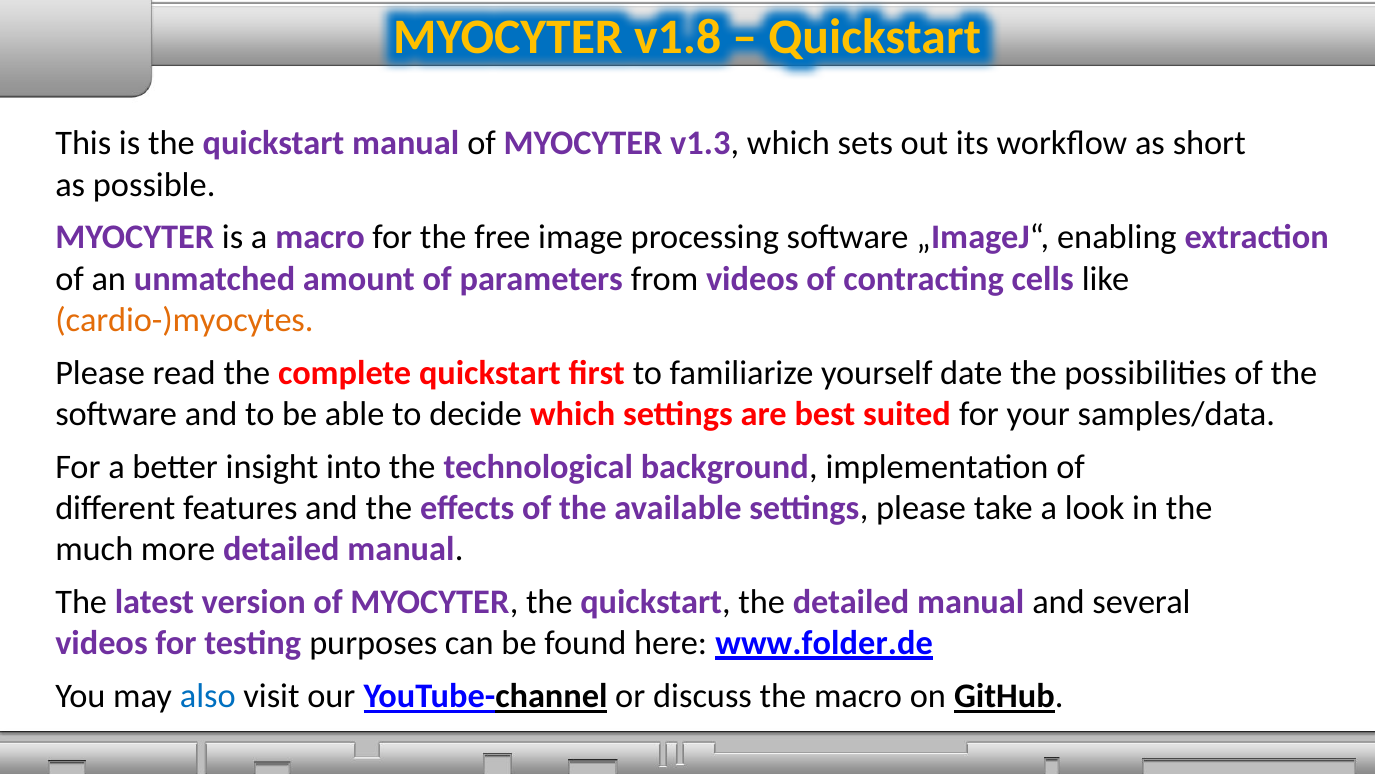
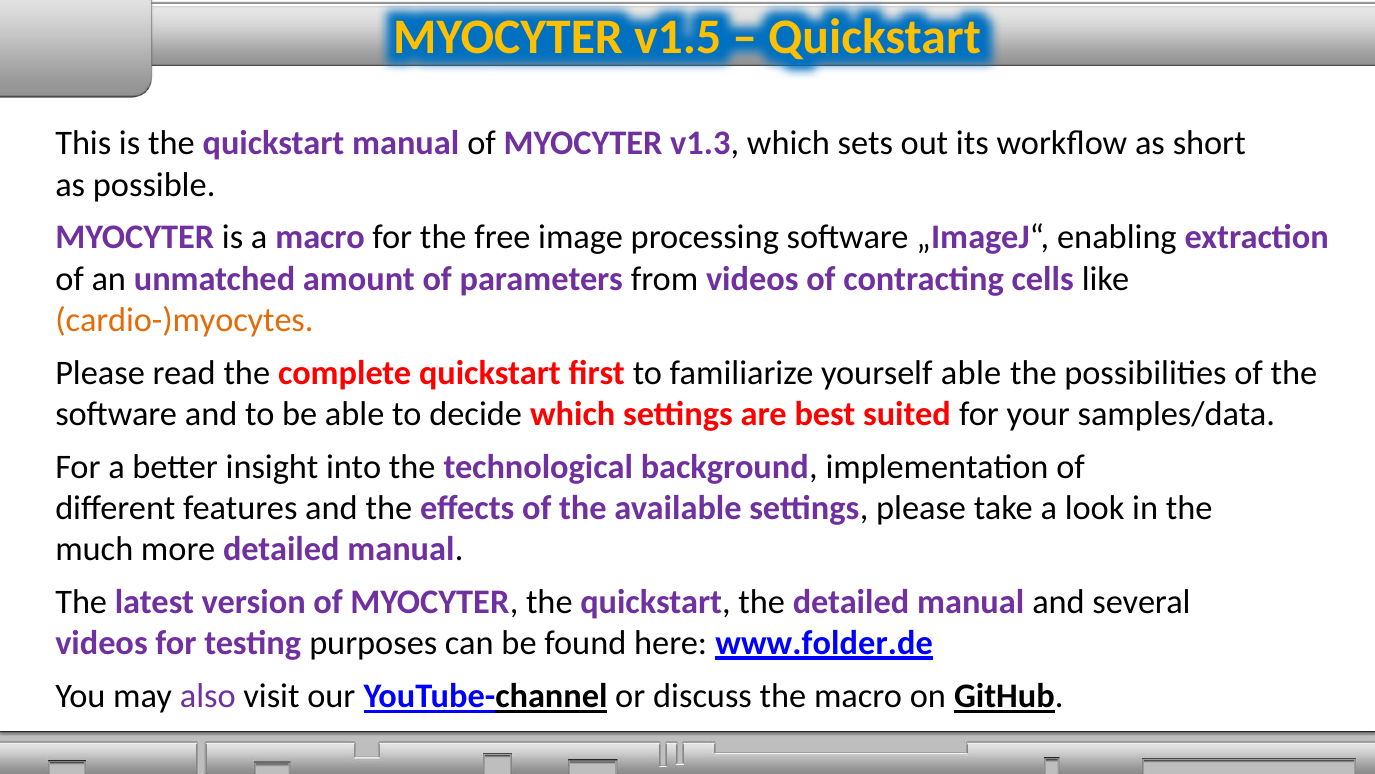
v1.8: v1.8 -> v1.5
yourself date: date -> able
also colour: blue -> purple
